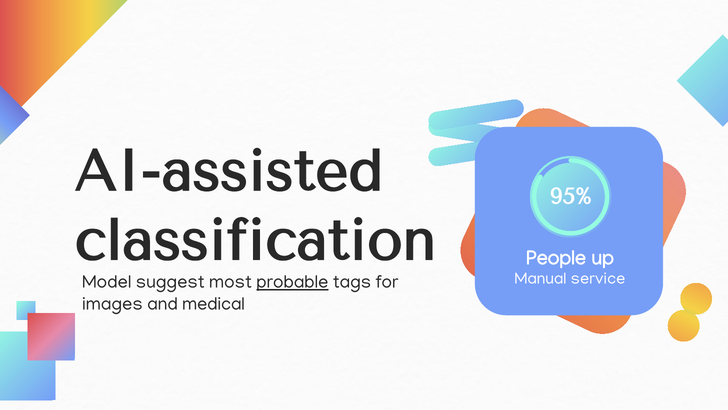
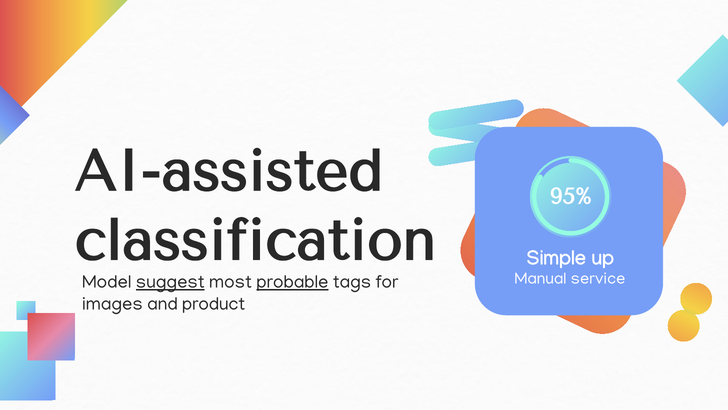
People: People -> Simple
suggest underline: none -> present
medical: medical -> product
